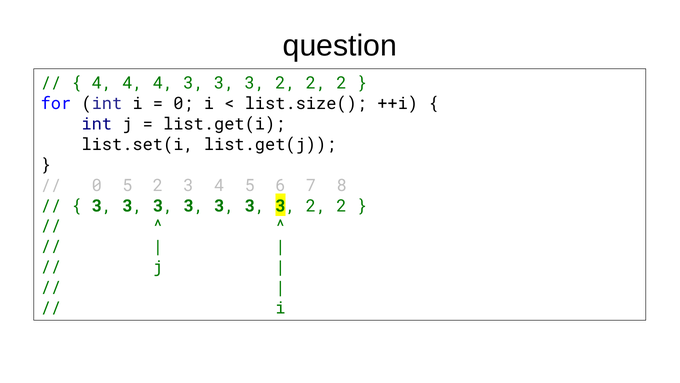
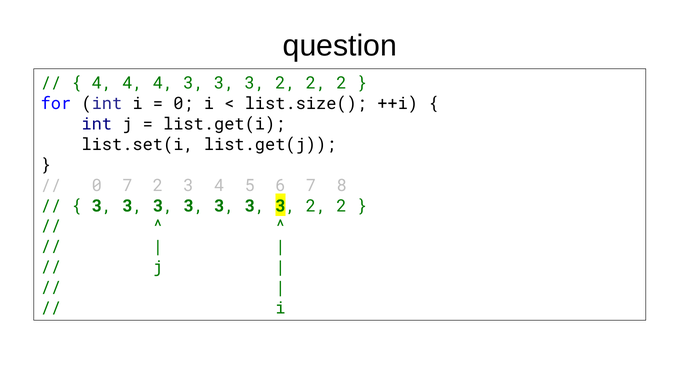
0 5: 5 -> 7
